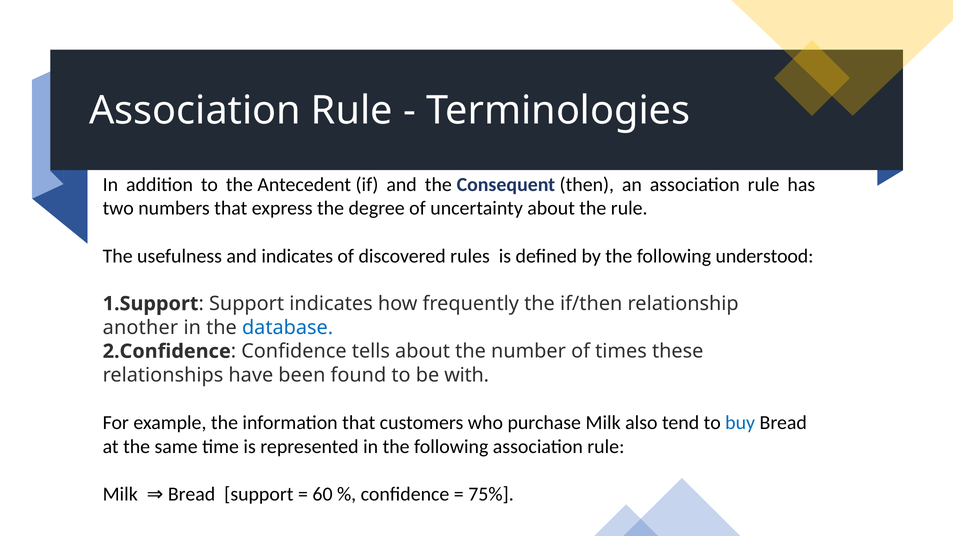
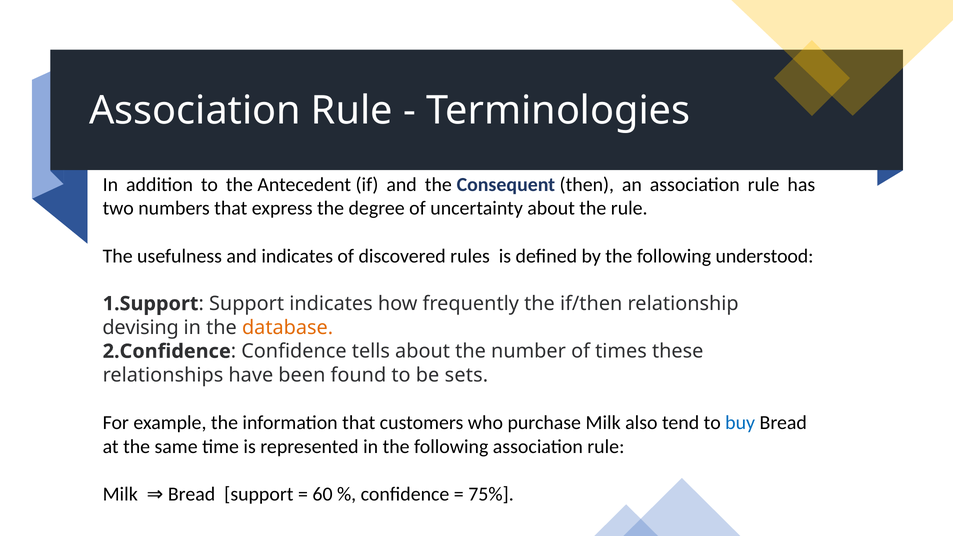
another: another -> devising
database colour: blue -> orange
with: with -> sets
